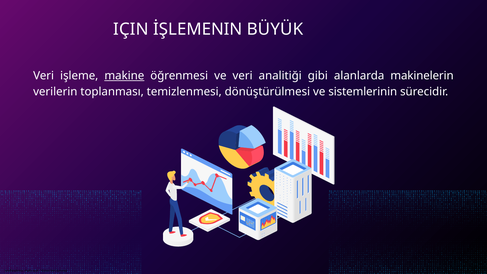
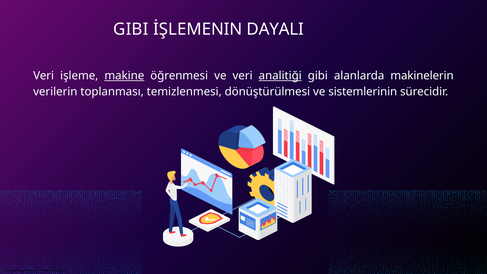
IÇIN at (131, 29): IÇIN -> GIBI
BÜYÜK: BÜYÜK -> DAYALI
analitiği underline: none -> present
